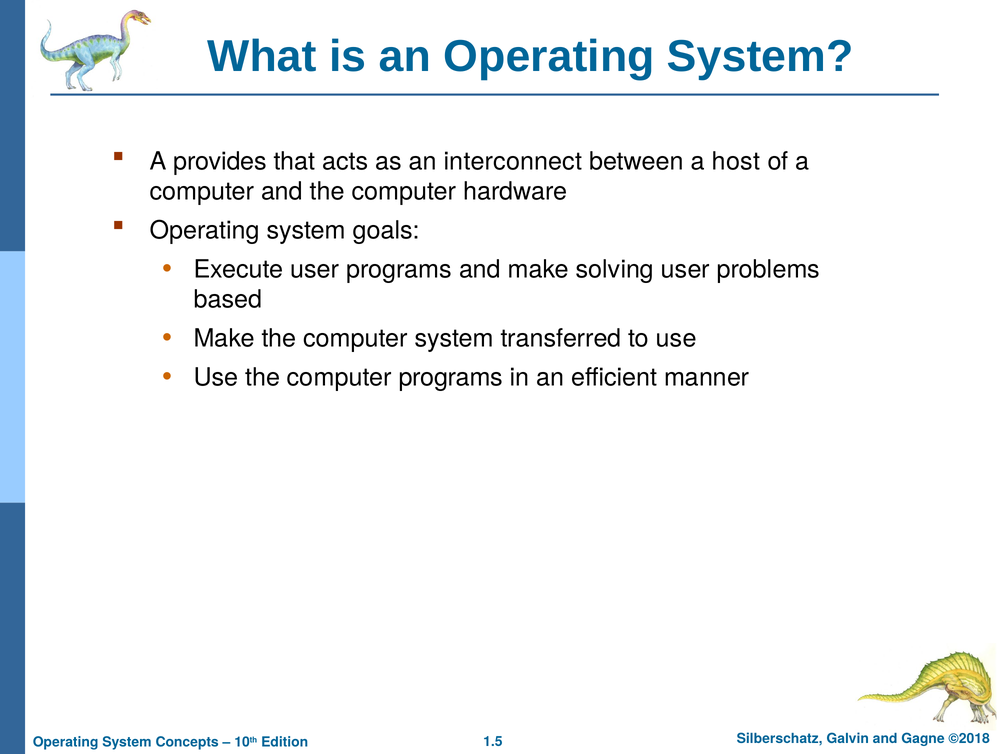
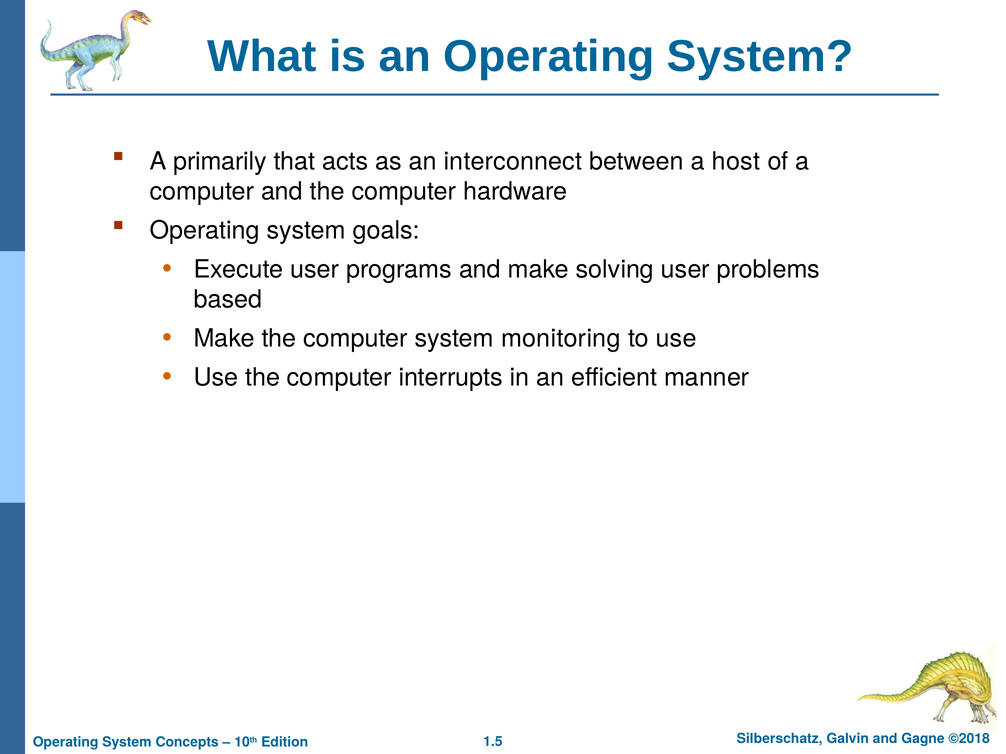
provides: provides -> primarily
transferred: transferred -> monitoring
computer programs: programs -> interrupts
